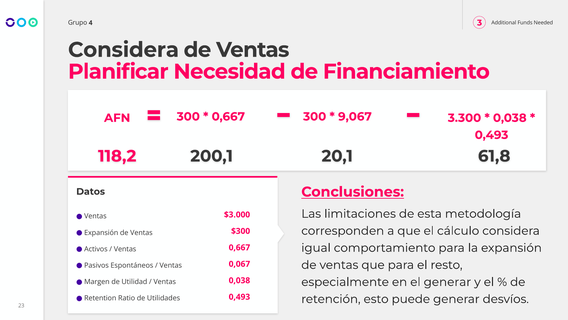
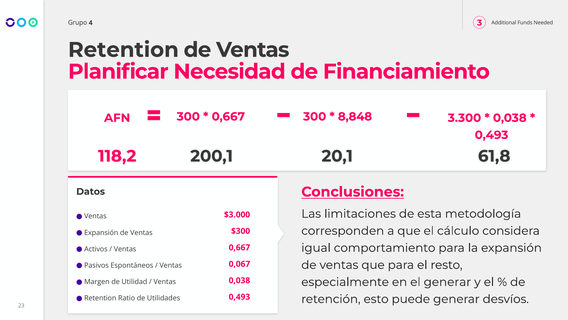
Considera at (123, 50): Considera -> Retention
9,067: 9,067 -> 8,848
